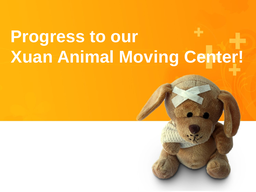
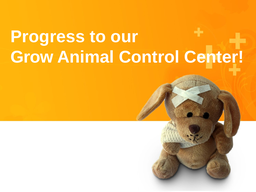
Xuan: Xuan -> Grow
Moving: Moving -> Control
